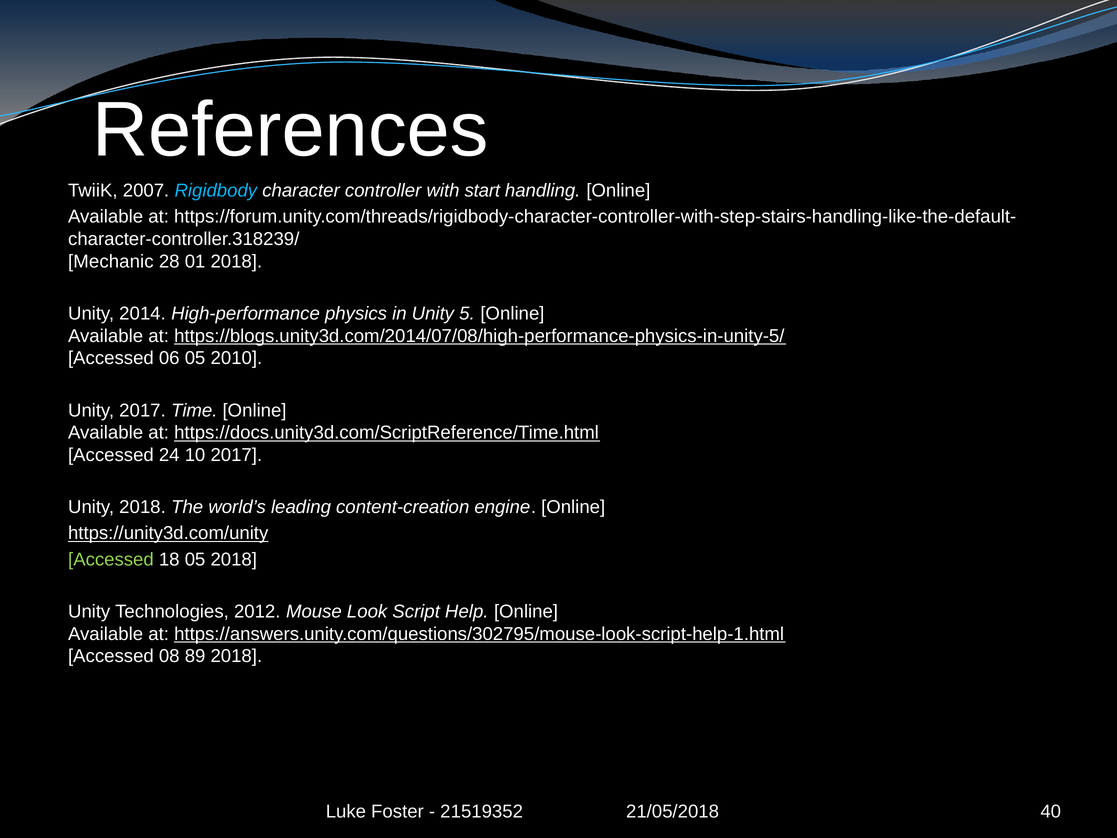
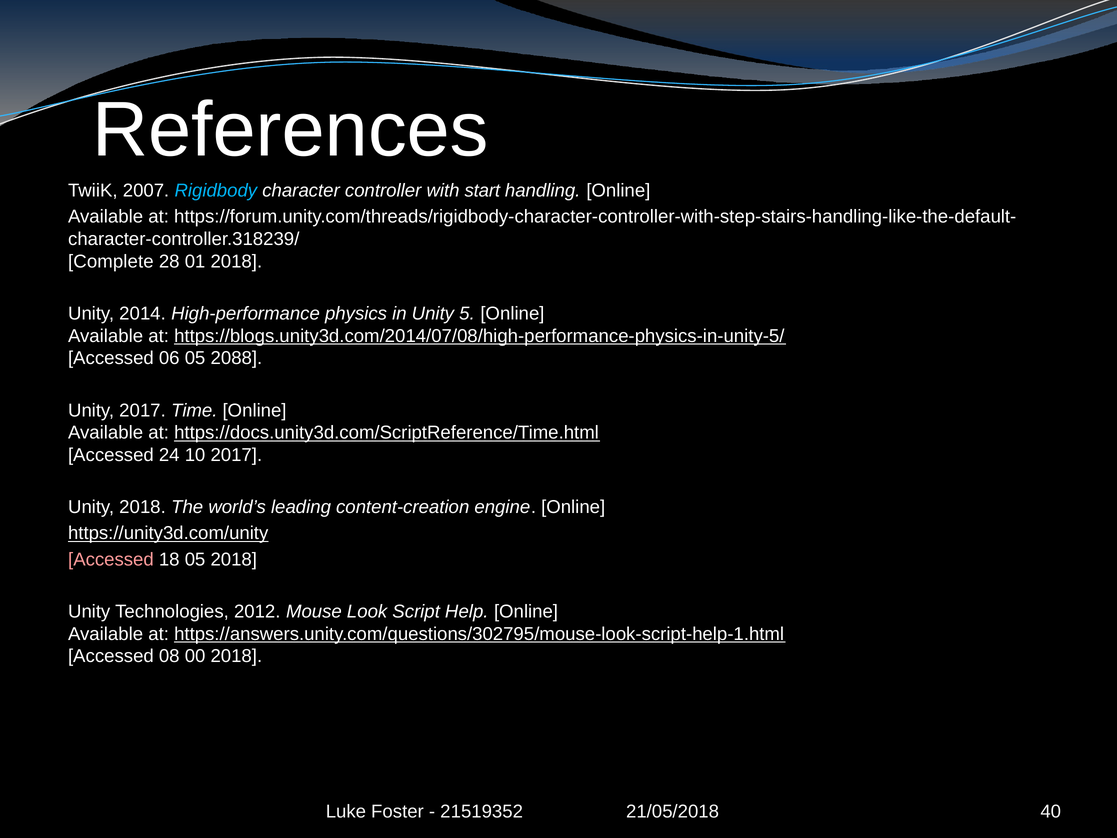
Mechanic: Mechanic -> Complete
2010: 2010 -> 2088
Accessed at (111, 559) colour: light green -> pink
89: 89 -> 00
